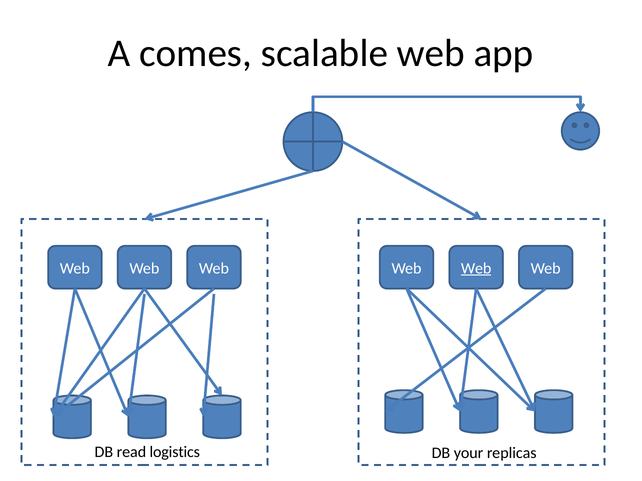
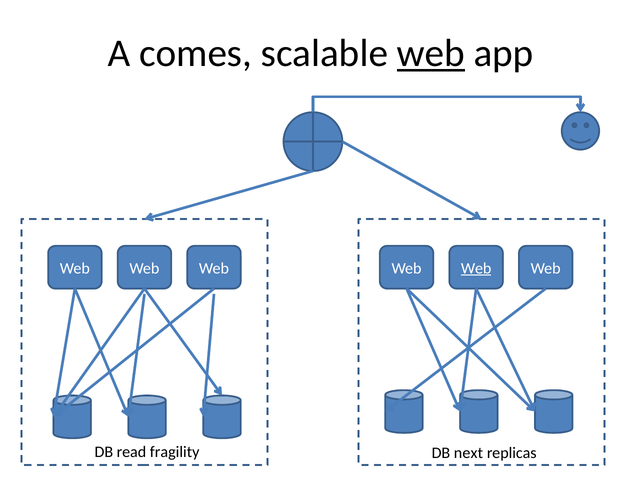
web at (431, 54) underline: none -> present
logistics: logistics -> fragility
your: your -> next
